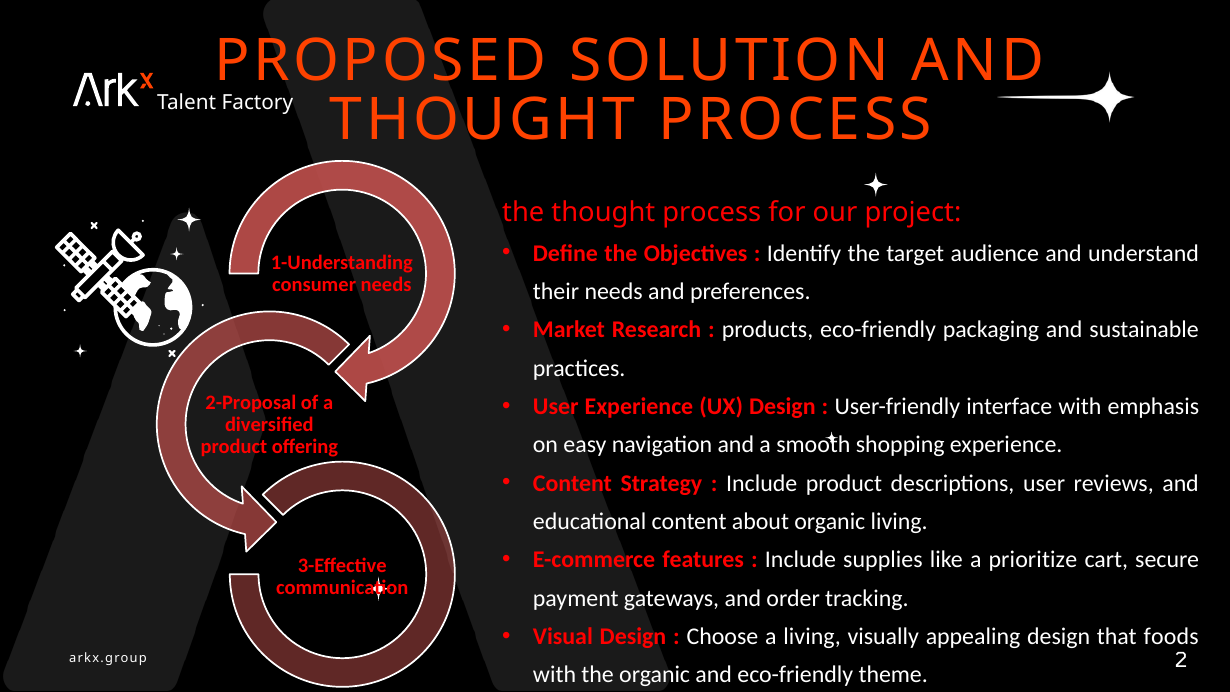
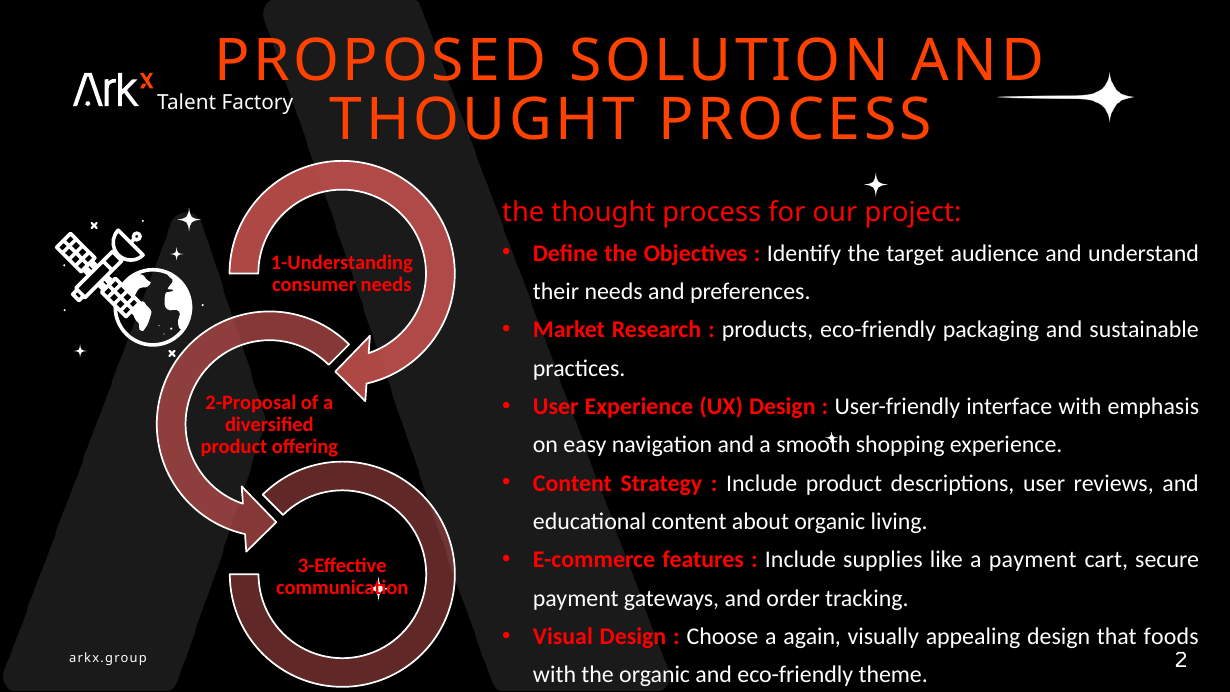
a prioritize: prioritize -> payment
a living: living -> again
